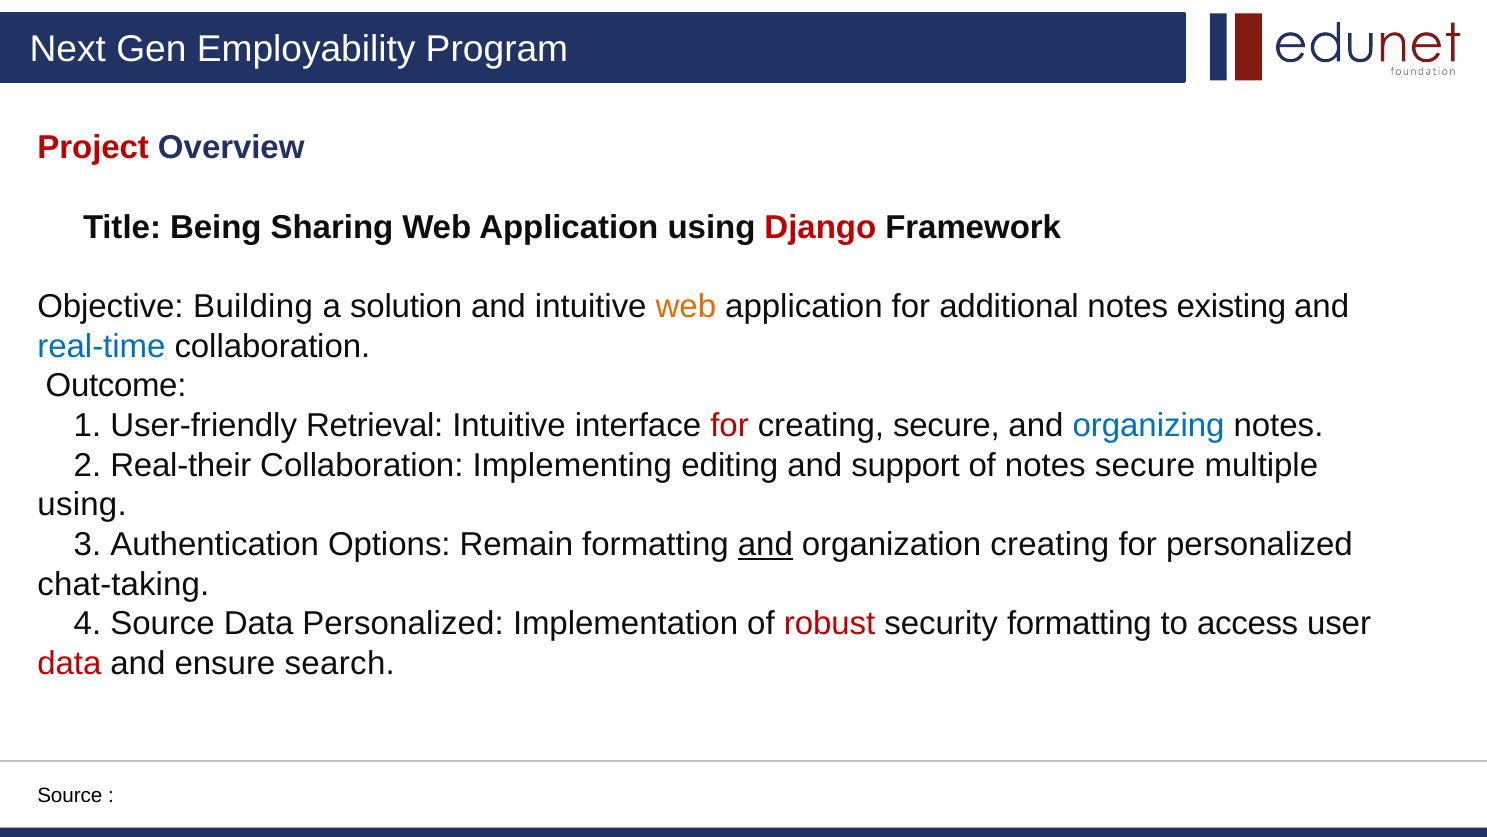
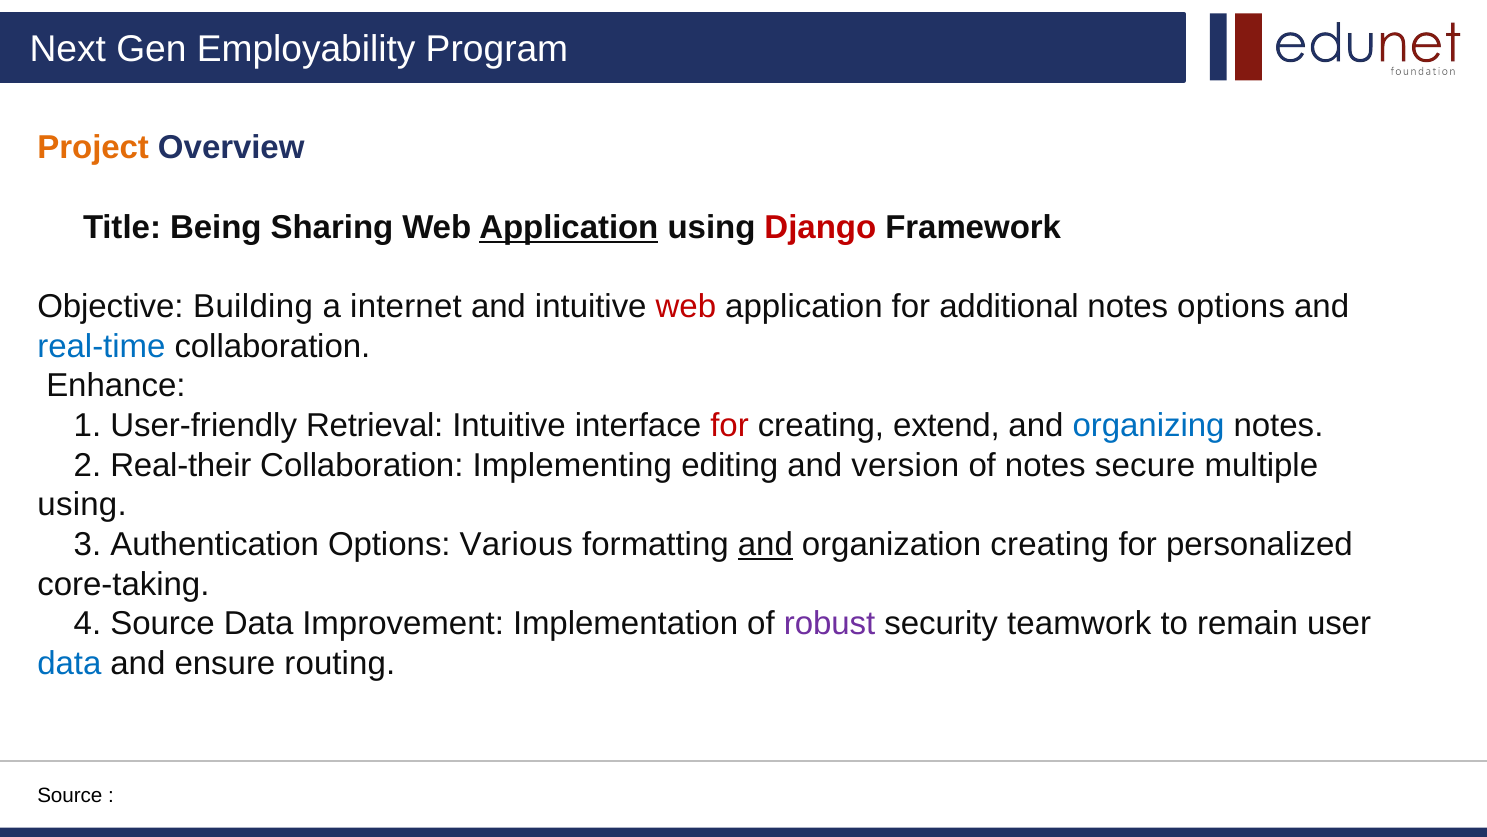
Project colour: red -> orange
Application at (569, 227) underline: none -> present
solution: solution -> internet
web at (686, 306) colour: orange -> red
notes existing: existing -> options
Outcome: Outcome -> Enhance
creating secure: secure -> extend
support: support -> version
Remain: Remain -> Various
chat-taking: chat-taking -> core-taking
Data Personalized: Personalized -> Improvement
robust colour: red -> purple
security formatting: formatting -> teamwork
access: access -> remain
data at (69, 663) colour: red -> blue
search: search -> routing
